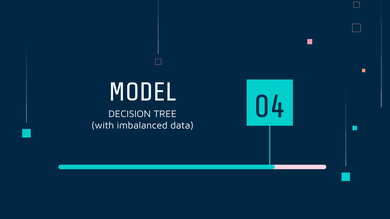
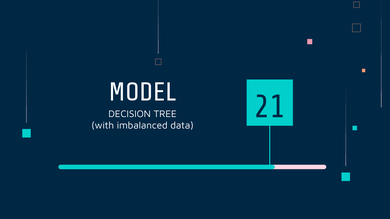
04: 04 -> 21
